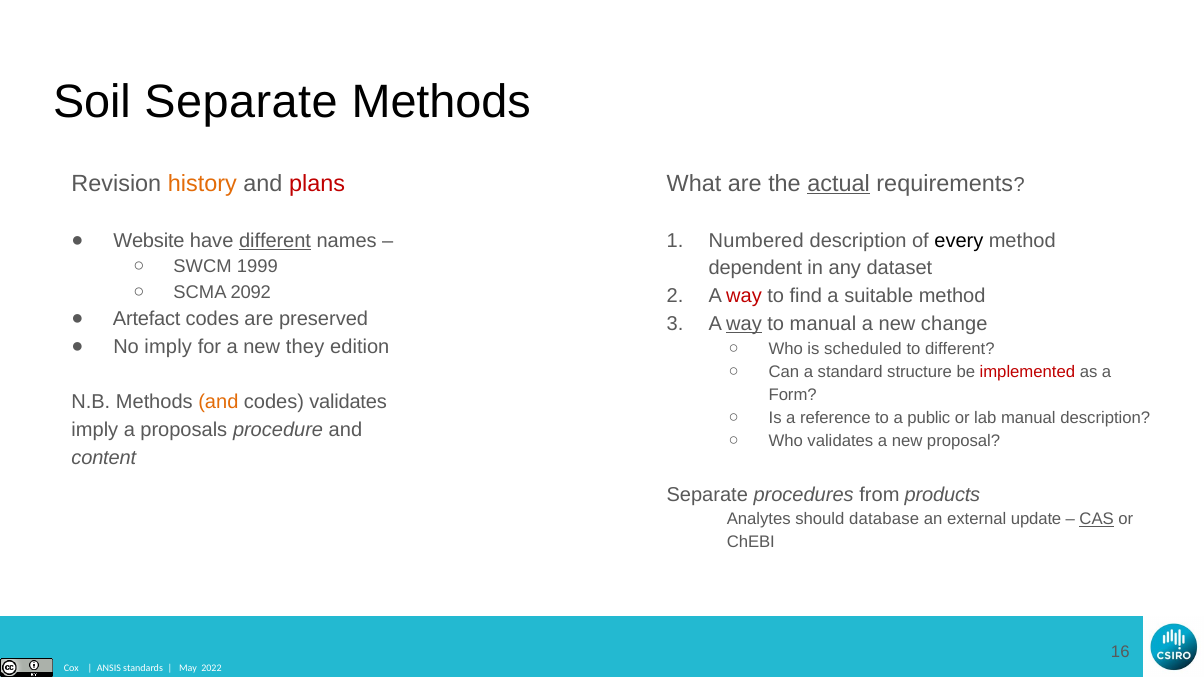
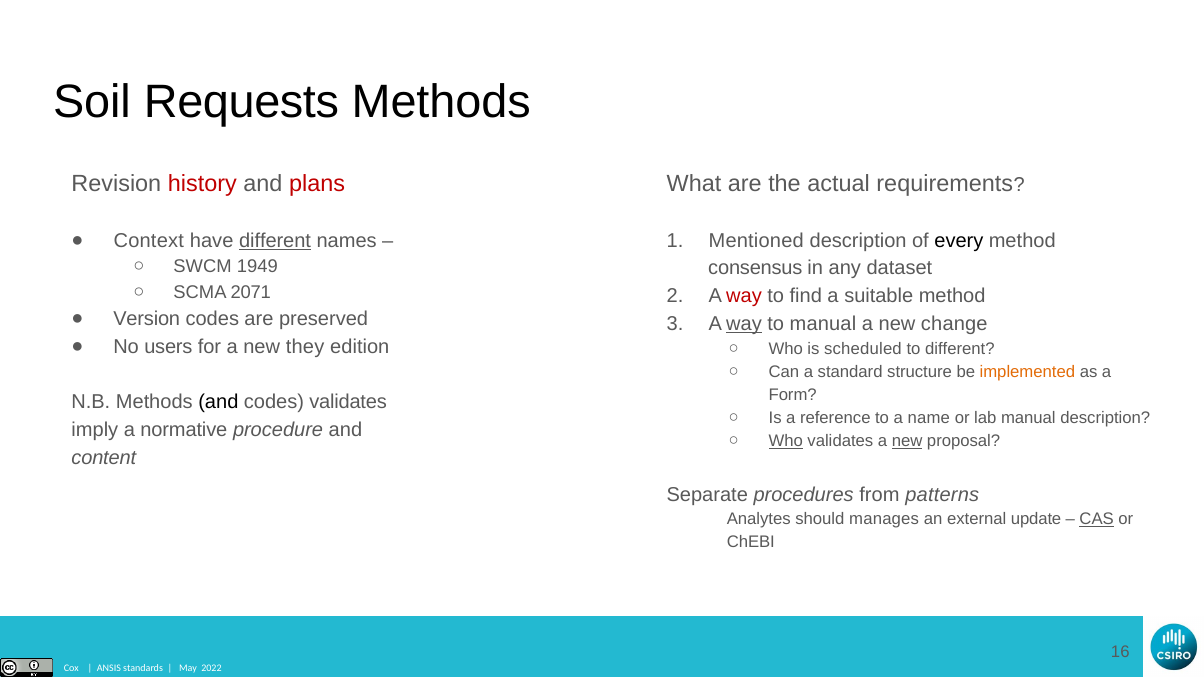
Soil Separate: Separate -> Requests
history colour: orange -> red
actual underline: present -> none
Website: Website -> Context
Numbered: Numbered -> Mentioned
1999: 1999 -> 1949
dependent: dependent -> consensus
2092: 2092 -> 2071
Artefact: Artefact -> Version
No imply: imply -> users
implemented colour: red -> orange
and at (218, 402) colour: orange -> black
public: public -> name
proposals: proposals -> normative
Who at (786, 441) underline: none -> present
new at (907, 441) underline: none -> present
products: products -> patterns
database: database -> manages
